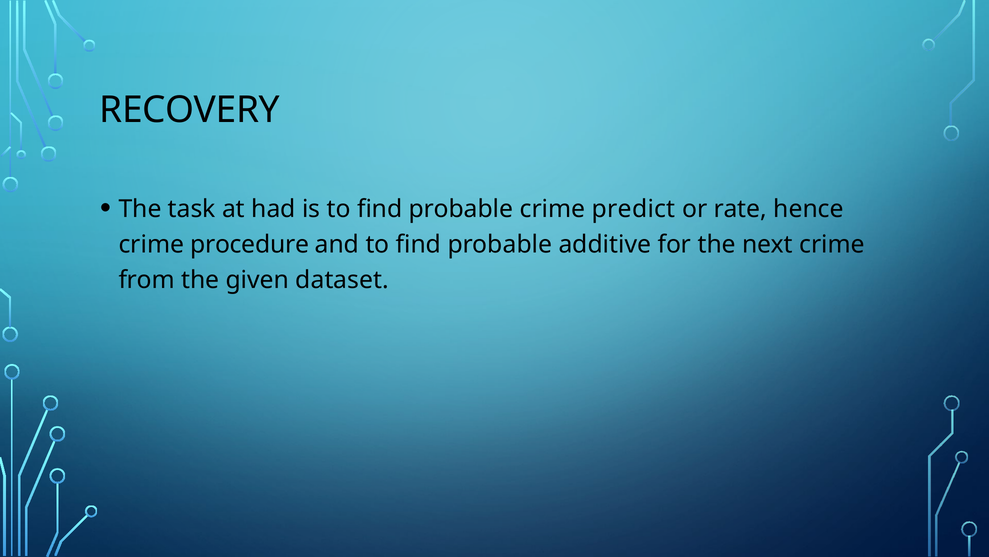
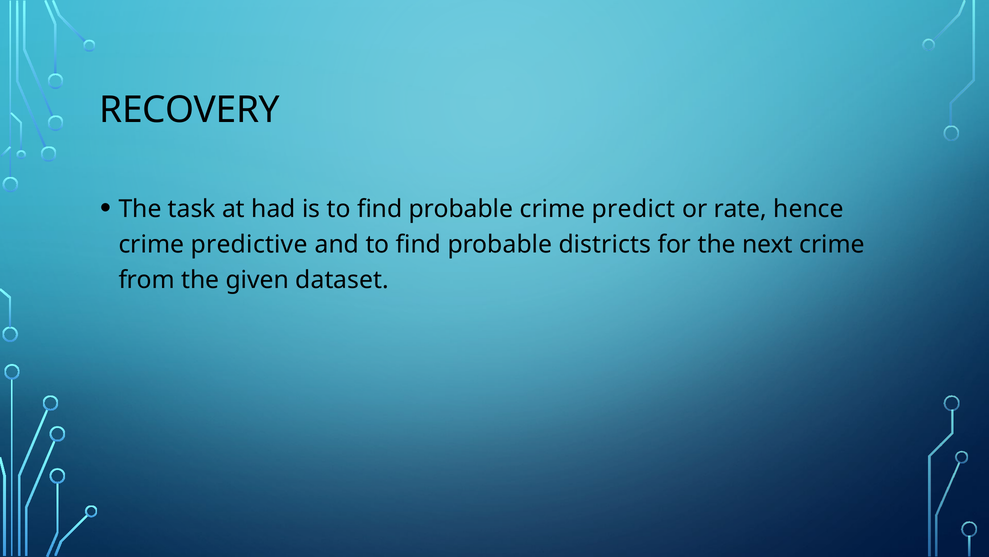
procedure: procedure -> predictive
additive: additive -> districts
